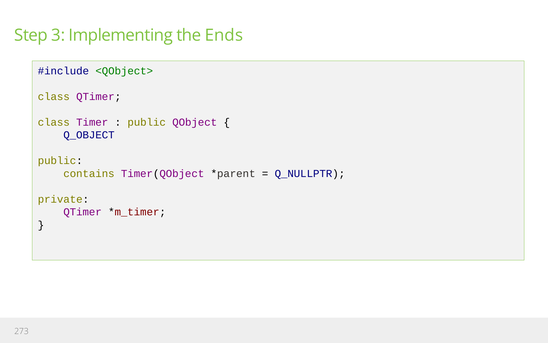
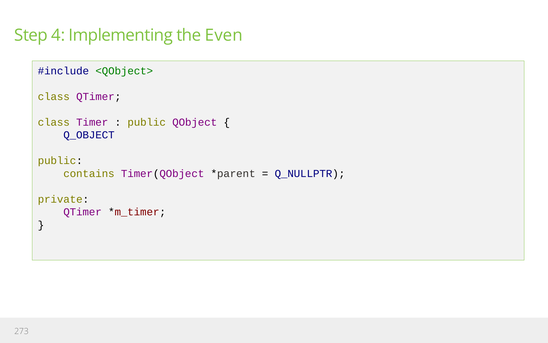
3: 3 -> 4
Ends: Ends -> Even
